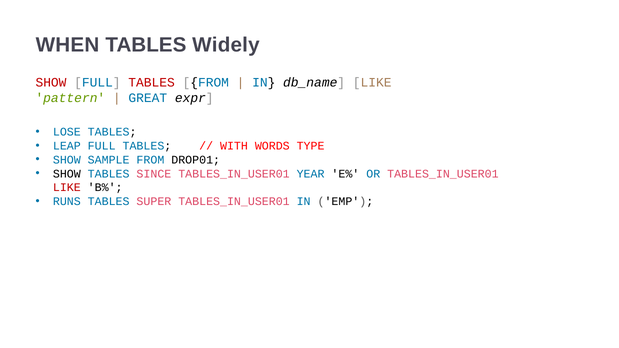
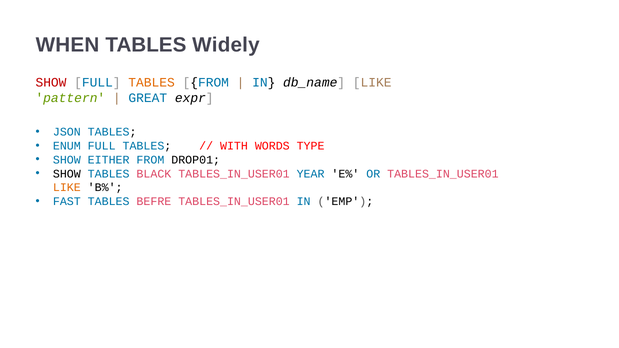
TABLES at (152, 83) colour: red -> orange
LOSE: LOSE -> JSON
LEAP: LEAP -> ENUM
SAMPLE: SAMPLE -> EITHER
SINCE: SINCE -> BLACK
LIKE at (67, 188) colour: red -> orange
RUNS: RUNS -> FAST
SUPER: SUPER -> BEFRE
